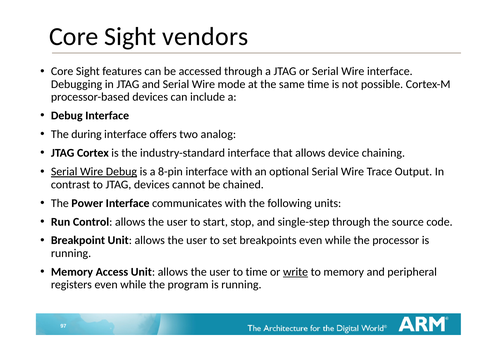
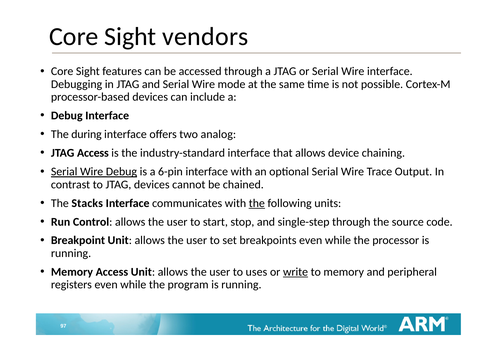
JTAG Cortex: Cortex -> Access
8-pin: 8-pin -> 6-pin
Power: Power -> Stacks
the at (257, 203) underline: none -> present
to time: time -> uses
